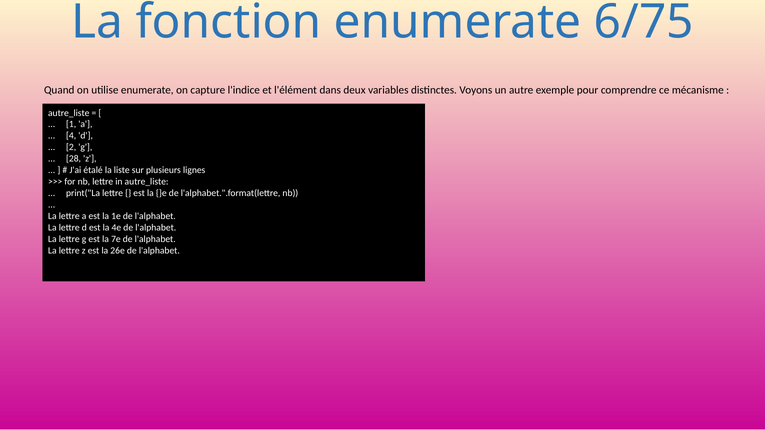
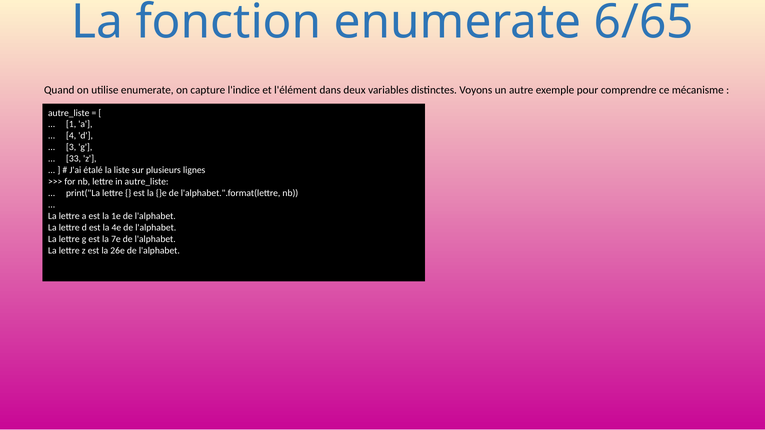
6/75: 6/75 -> 6/65
2: 2 -> 3
28: 28 -> 33
